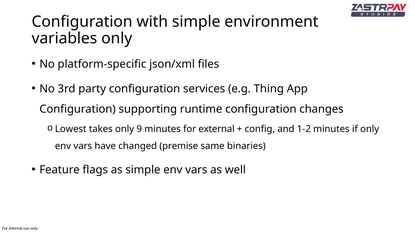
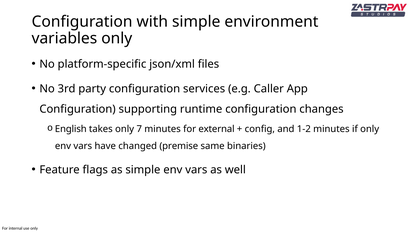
Thing: Thing -> Caller
Lowest: Lowest -> English
9: 9 -> 7
